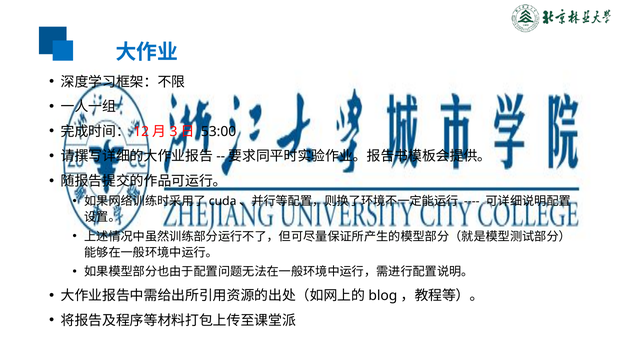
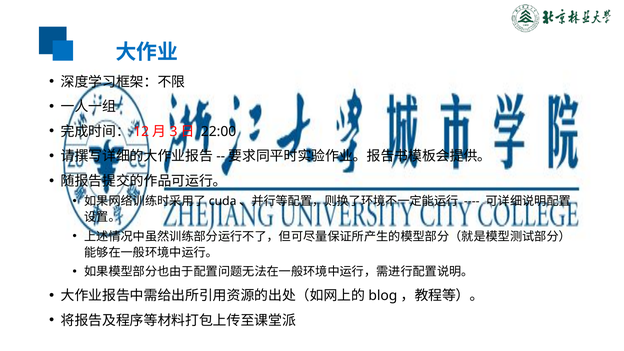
53:00: 53:00 -> 22:00
